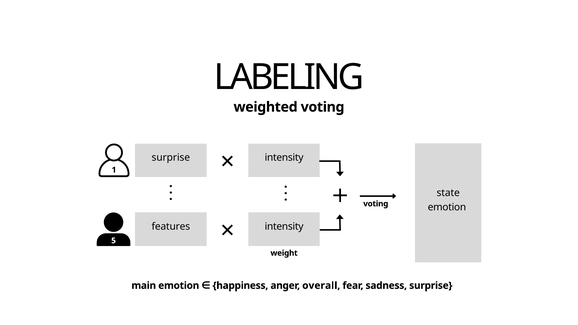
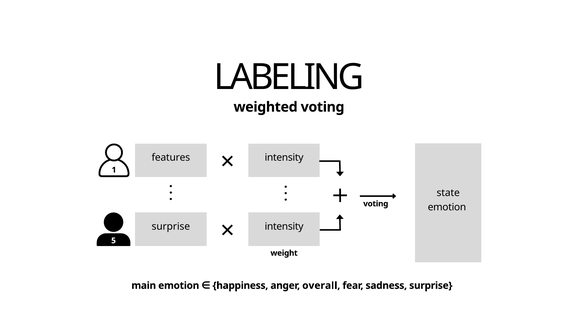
surprise at (171, 158): surprise -> features
features at (171, 227): features -> surprise
